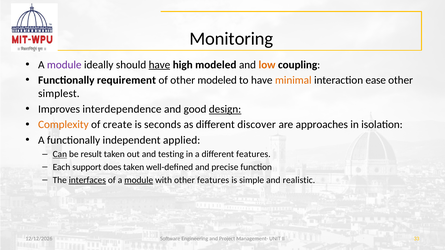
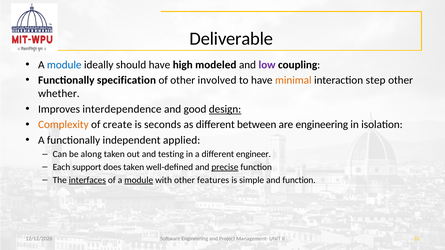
Monitoring: Monitoring -> Deliverable
module at (64, 65) colour: purple -> blue
have at (159, 65) underline: present -> none
low colour: orange -> purple
requirement: requirement -> specification
other modeled: modeled -> involved
ease: ease -> step
simplest: simplest -> whether
discover: discover -> between
are approaches: approaches -> engineering
Can underline: present -> none
result: result -> along
different features: features -> engineer
precise underline: none -> present
and realistic: realistic -> function
